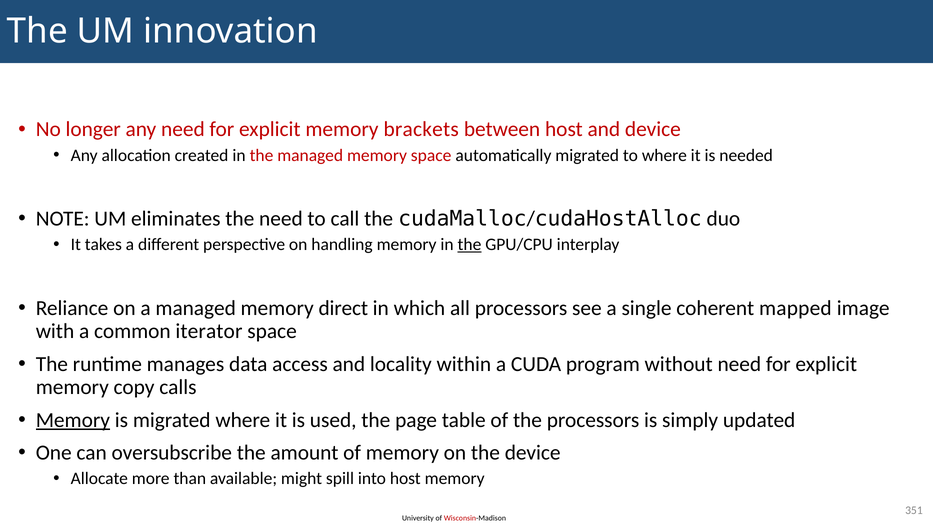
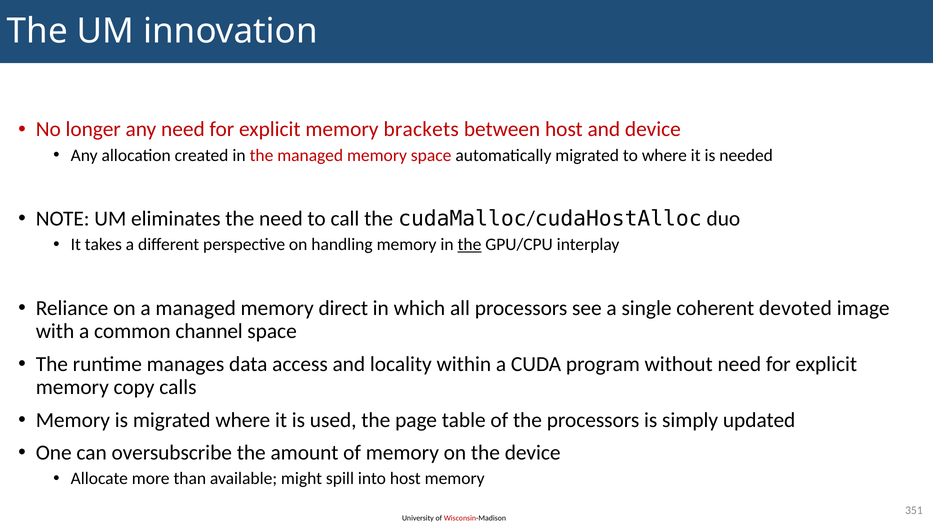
mapped: mapped -> devoted
iterator: iterator -> channel
Memory at (73, 420) underline: present -> none
